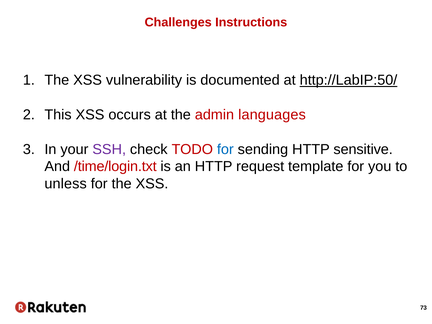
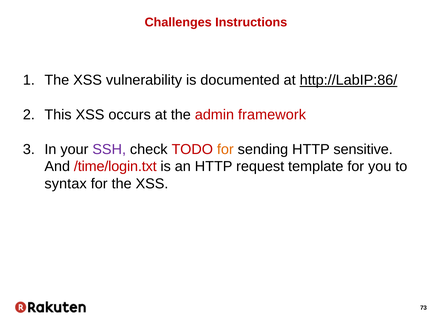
http://LabIP:50/: http://LabIP:50/ -> http://LabIP:86/
languages: languages -> framework
for at (225, 149) colour: blue -> orange
unless: unless -> syntax
